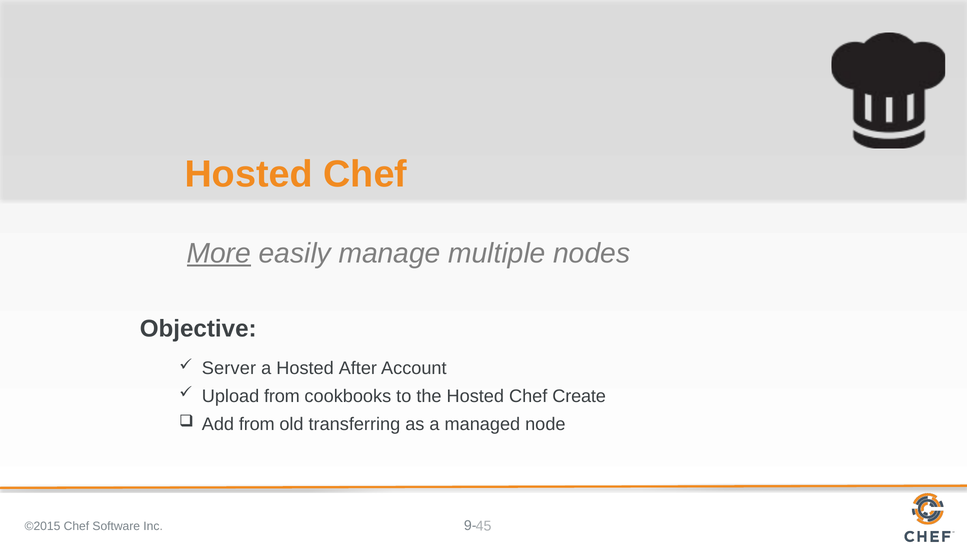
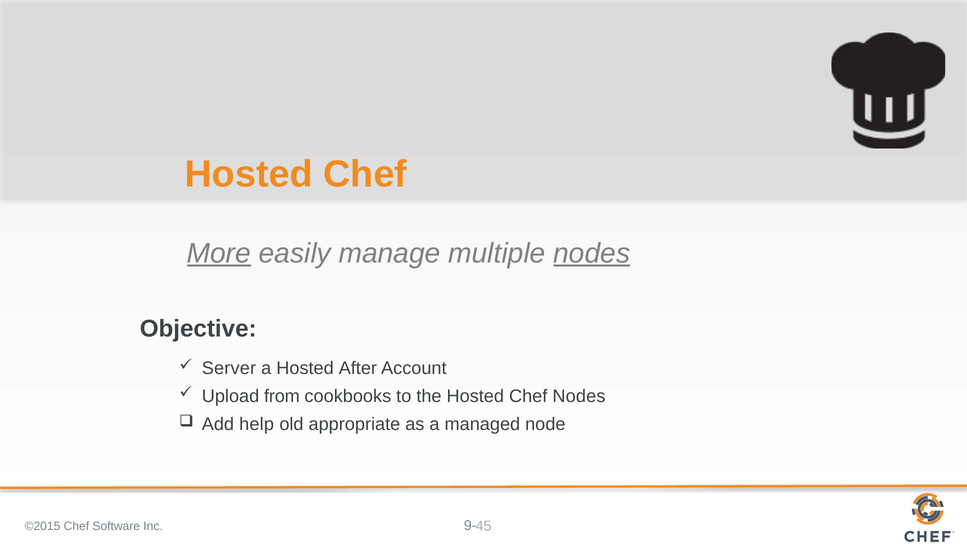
nodes at (592, 253) underline: none -> present
Chef Create: Create -> Nodes
Add from: from -> help
transferring: transferring -> appropriate
